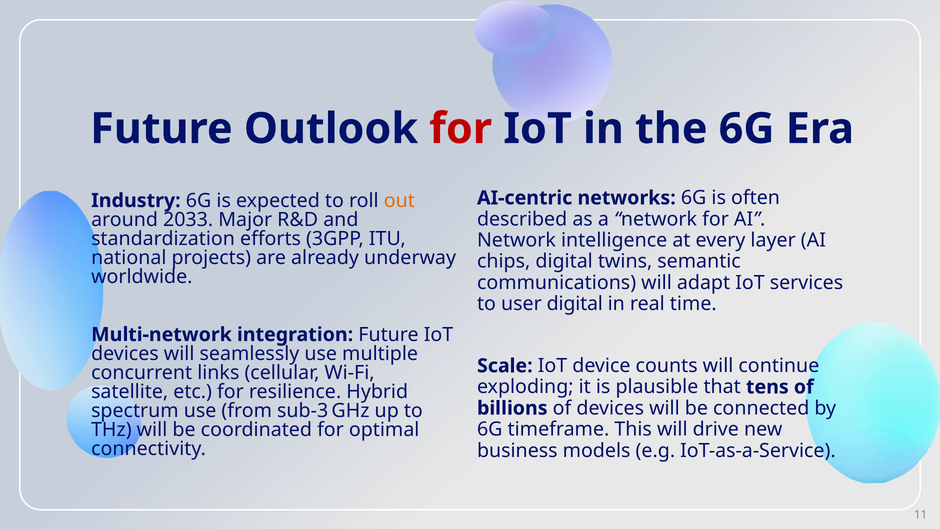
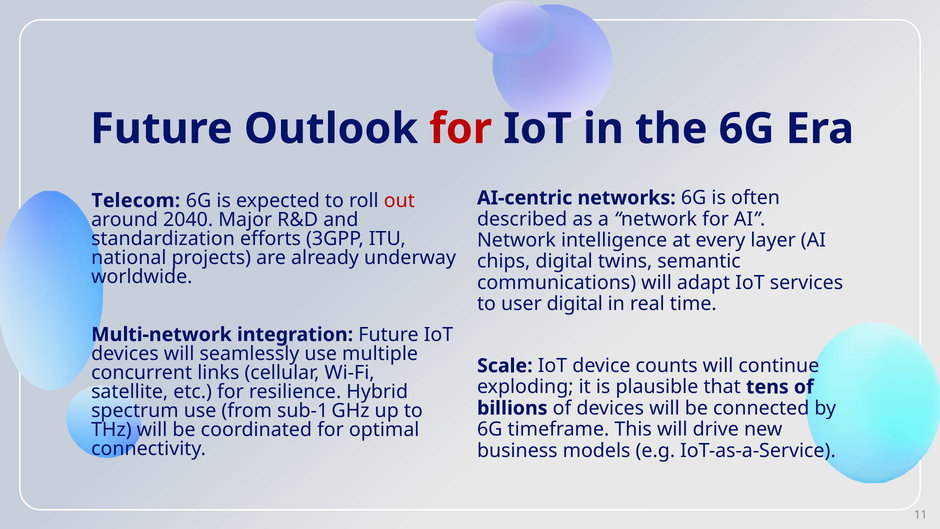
Industry: Industry -> Telecom
out colour: orange -> red
2033: 2033 -> 2040
sub-3: sub-3 -> sub-1
